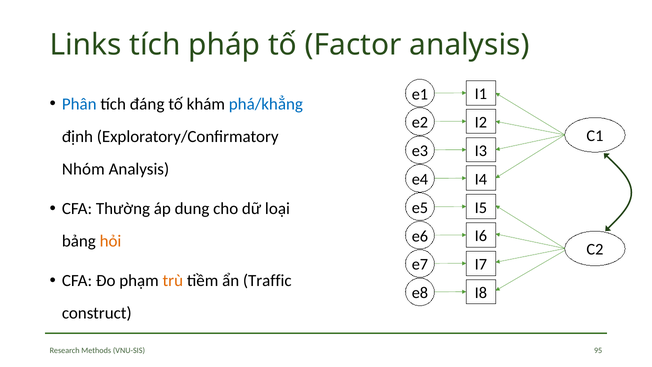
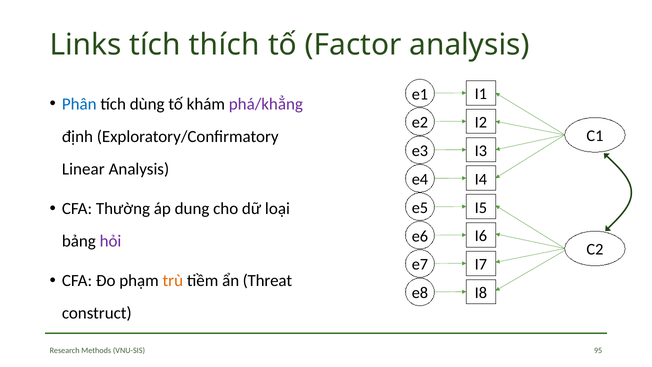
pháp: pháp -> thích
đáng: đáng -> dùng
phá/khẳng colour: blue -> purple
Nhóm: Nhóm -> Linear
hỏi colour: orange -> purple
Traffic: Traffic -> Threat
